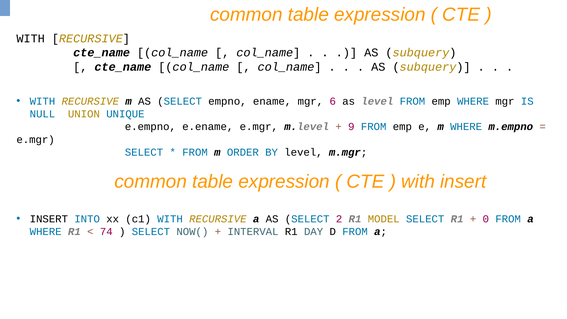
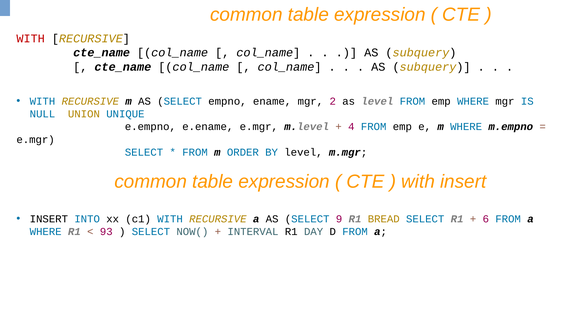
WITH at (31, 39) colour: black -> red
6: 6 -> 2
9: 9 -> 4
2: 2 -> 9
MODEL: MODEL -> BREAD
0: 0 -> 6
74: 74 -> 93
